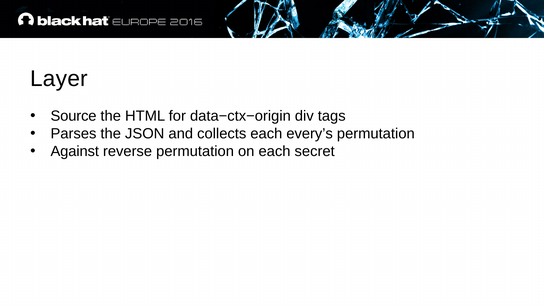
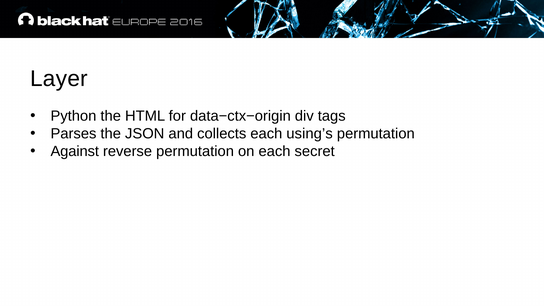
Source: Source -> Python
every’s: every’s -> using’s
